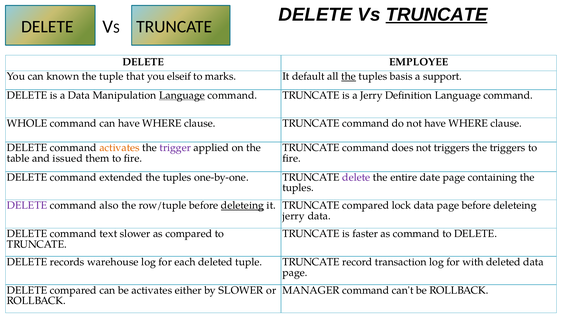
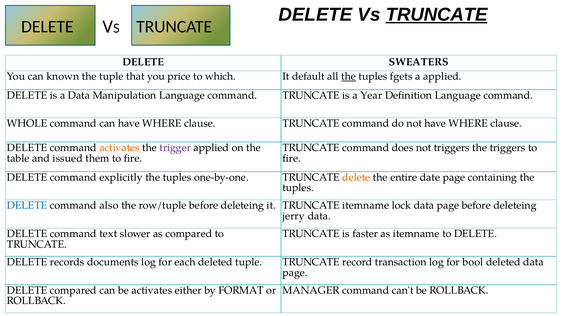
EMPLOYEE: EMPLOYEE -> SWEATERS
elseif: elseif -> price
marks: marks -> which
basis: basis -> fgets
a support: support -> applied
Language at (182, 95) underline: present -> none
a Jerry: Jerry -> Year
extended: extended -> explicitly
delete at (356, 177) colour: purple -> orange
DELETE at (27, 206) colour: purple -> blue
deleteing at (242, 206) underline: present -> none
TRUNCATE compared: compared -> itemname
as command: command -> itemname
warehouse: warehouse -> documents
with: with -> bool
by SLOWER: SLOWER -> FORMAT
